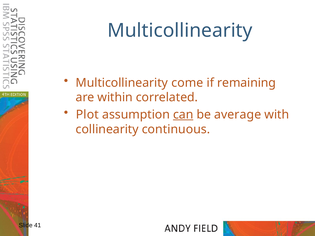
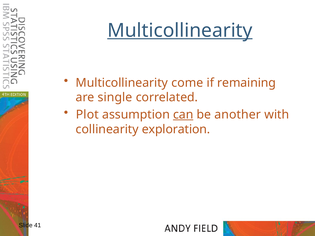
Multicollinearity at (180, 30) underline: none -> present
within: within -> single
average: average -> another
continuous: continuous -> exploration
